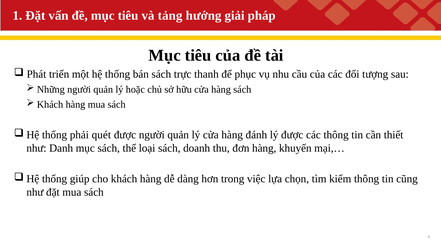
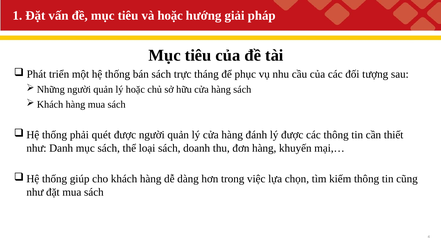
và tảng: tảng -> hoặc
thanh: thanh -> tháng
